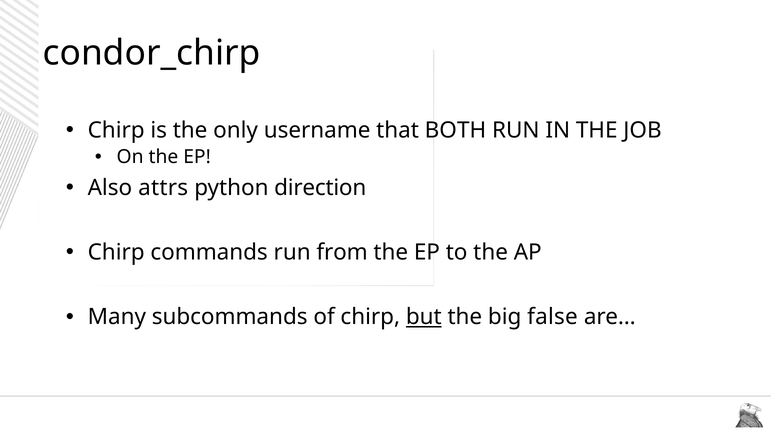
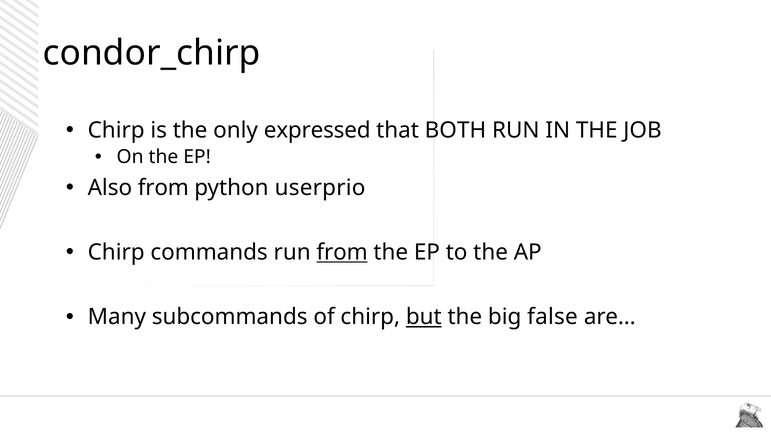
username: username -> expressed
Also attrs: attrs -> from
direction: direction -> userprio
from at (342, 252) underline: none -> present
